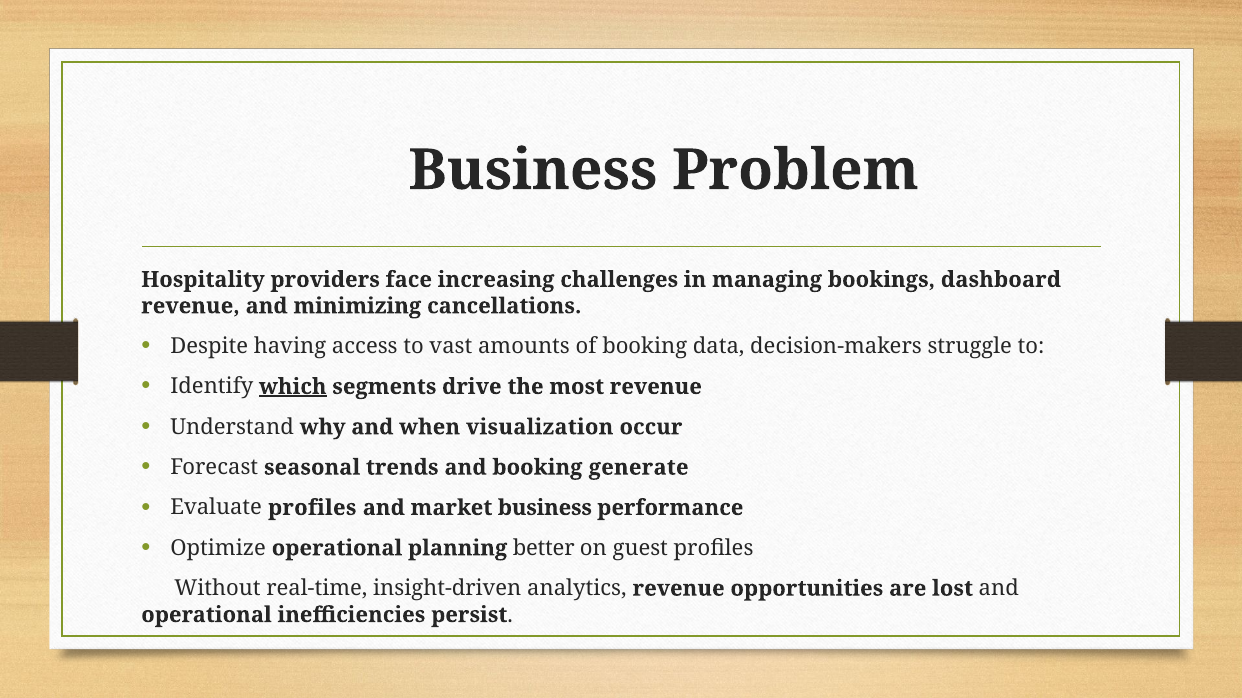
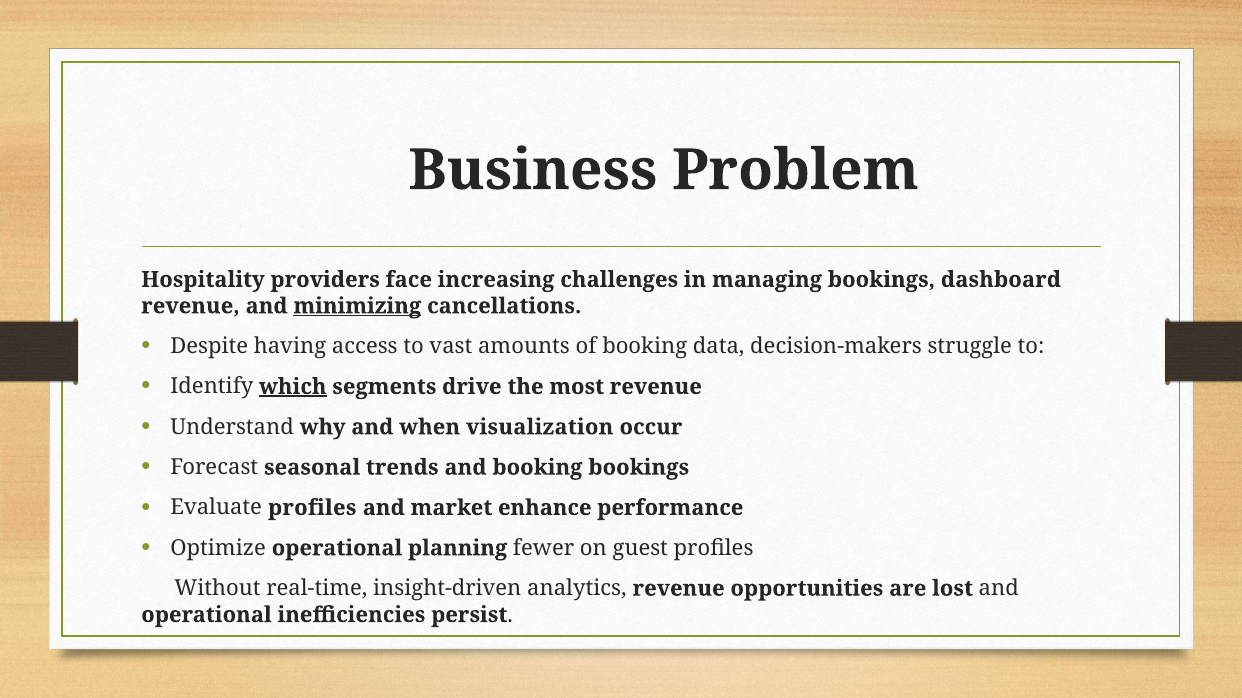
minimizing underline: none -> present
booking generate: generate -> bookings
market business: business -> enhance
better: better -> fewer
